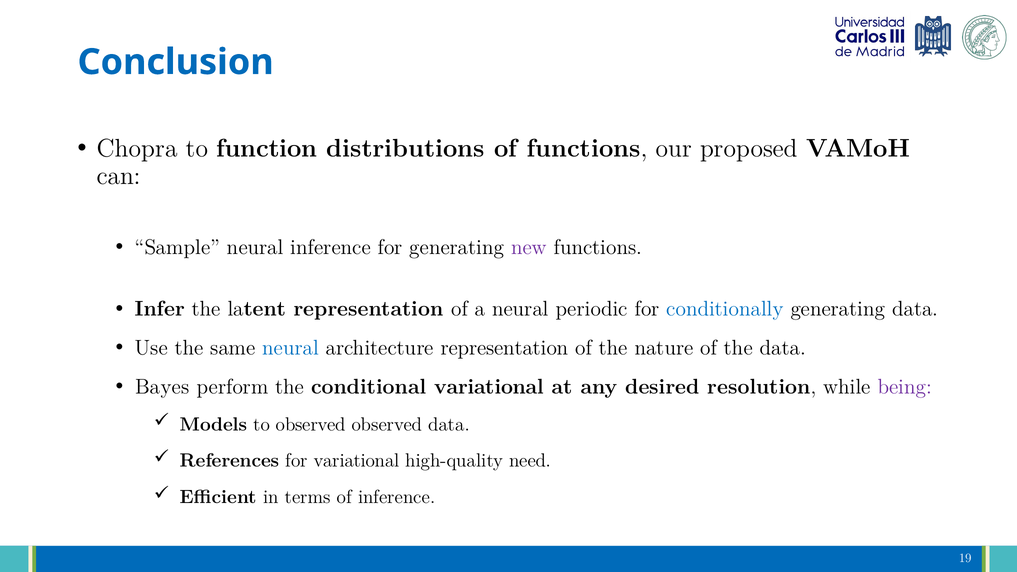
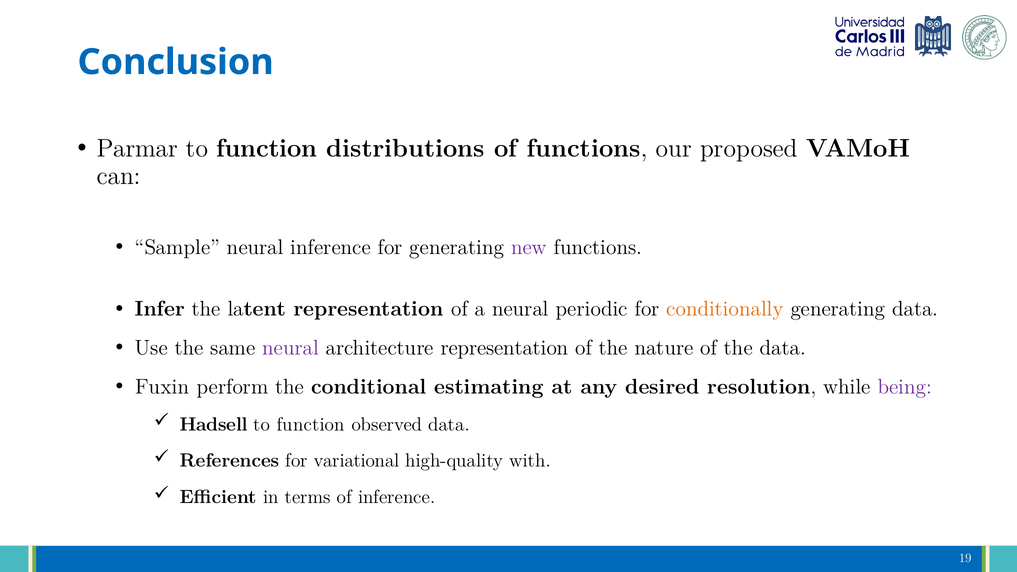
Chopra: Chopra -> Parmar
conditionally colour: blue -> orange
neural at (291, 348) colour: blue -> purple
Bayes: Bayes -> Fuxin
conditional variational: variational -> estimating
Models: Models -> Hadsell
observed at (311, 424): observed -> function
need: need -> with
